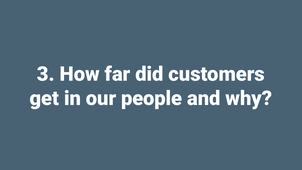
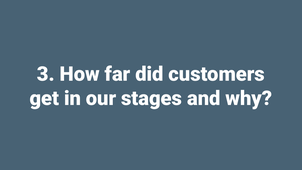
people: people -> stages
